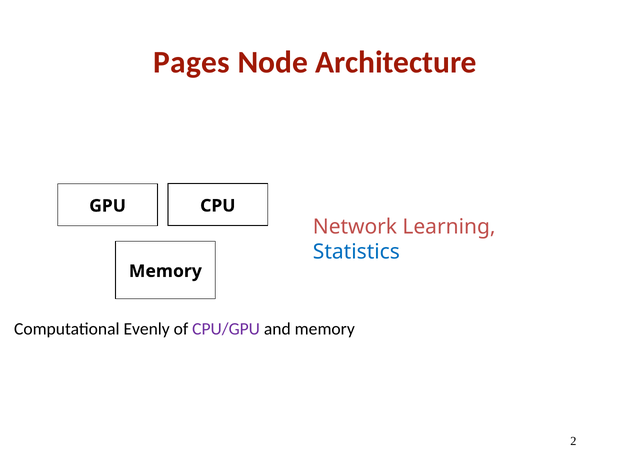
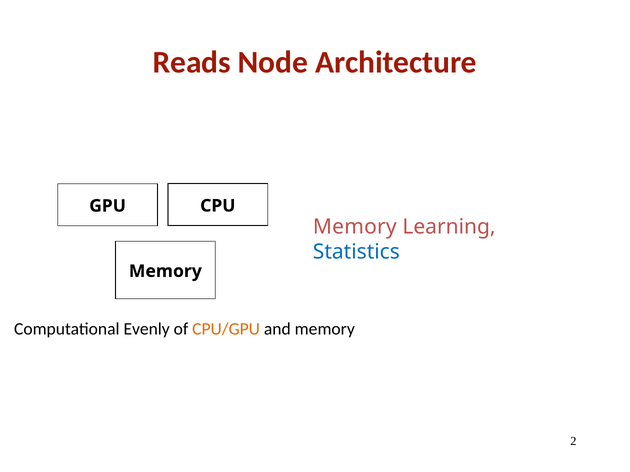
Pages: Pages -> Reads
Network at (355, 227): Network -> Memory
CPU/GPU colour: purple -> orange
